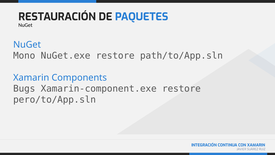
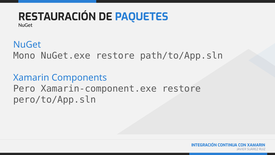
Bugs: Bugs -> Pero
